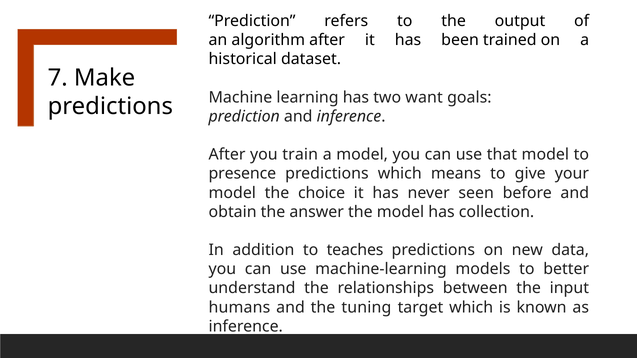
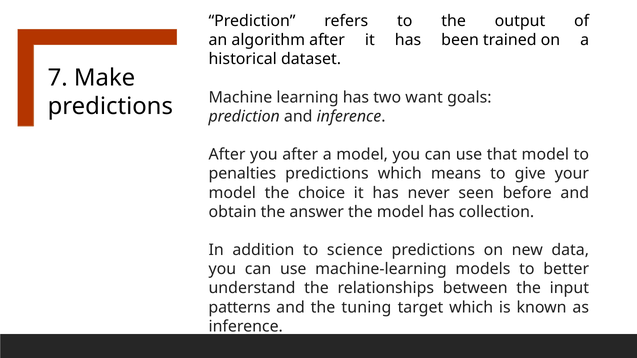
you train: train -> after
presence: presence -> penalties
teaches: teaches -> science
humans: humans -> patterns
